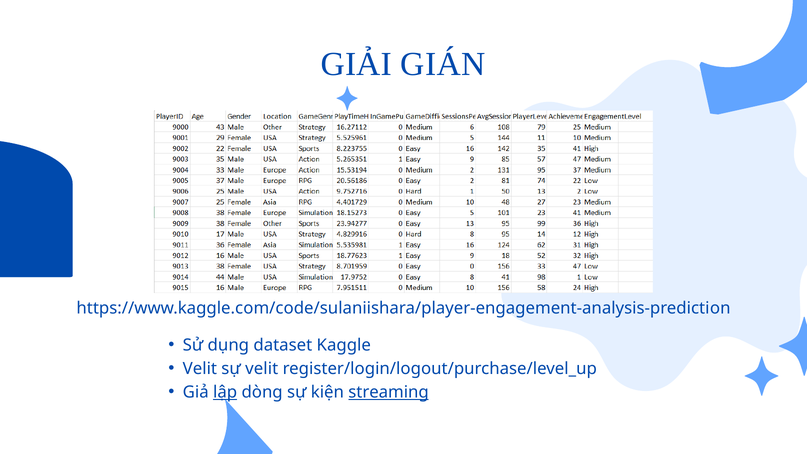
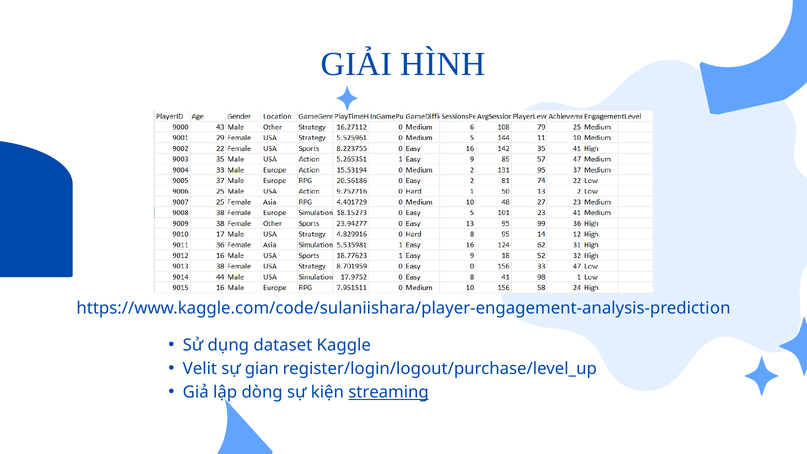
GIÁN: GIÁN -> HÌNH
sự velit: velit -> gian
lập underline: present -> none
